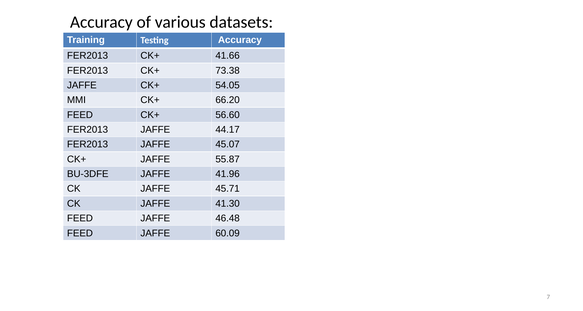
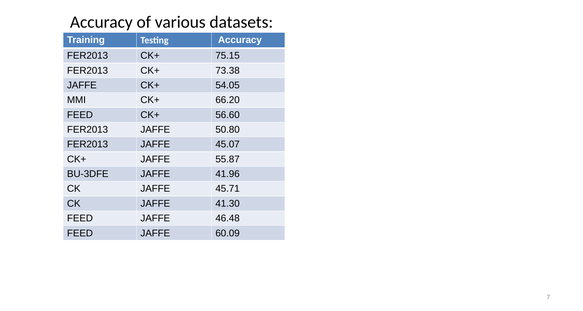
41.66: 41.66 -> 75.15
44.17: 44.17 -> 50.80
